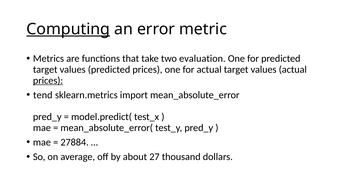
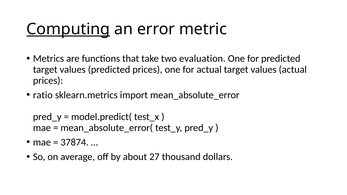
prices at (48, 81) underline: present -> none
tend: tend -> ratio
27884: 27884 -> 37874
